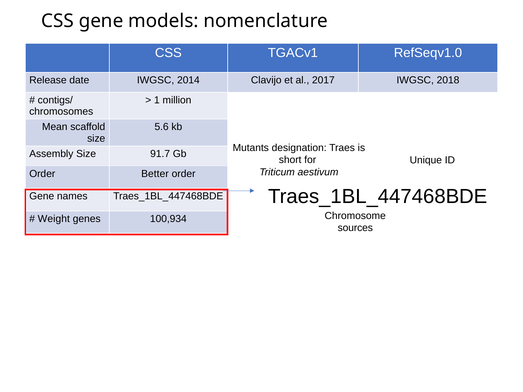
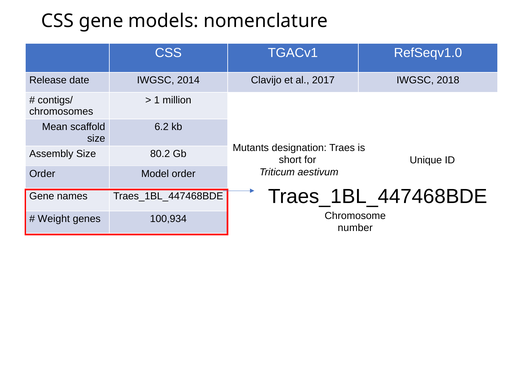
5.6: 5.6 -> 6.2
91.7: 91.7 -> 80.2
Better: Better -> Model
sources: sources -> number
